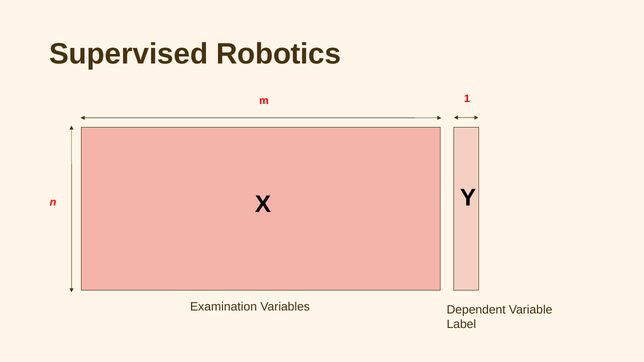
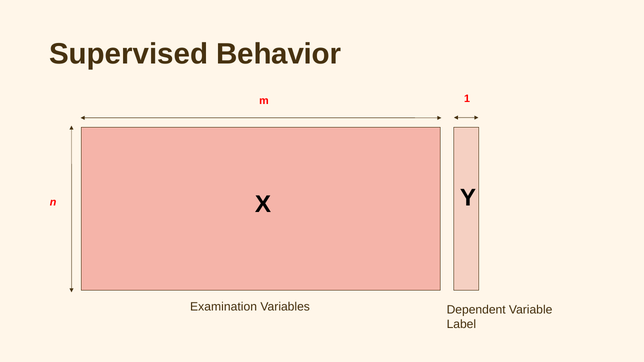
Robotics: Robotics -> Behavior
